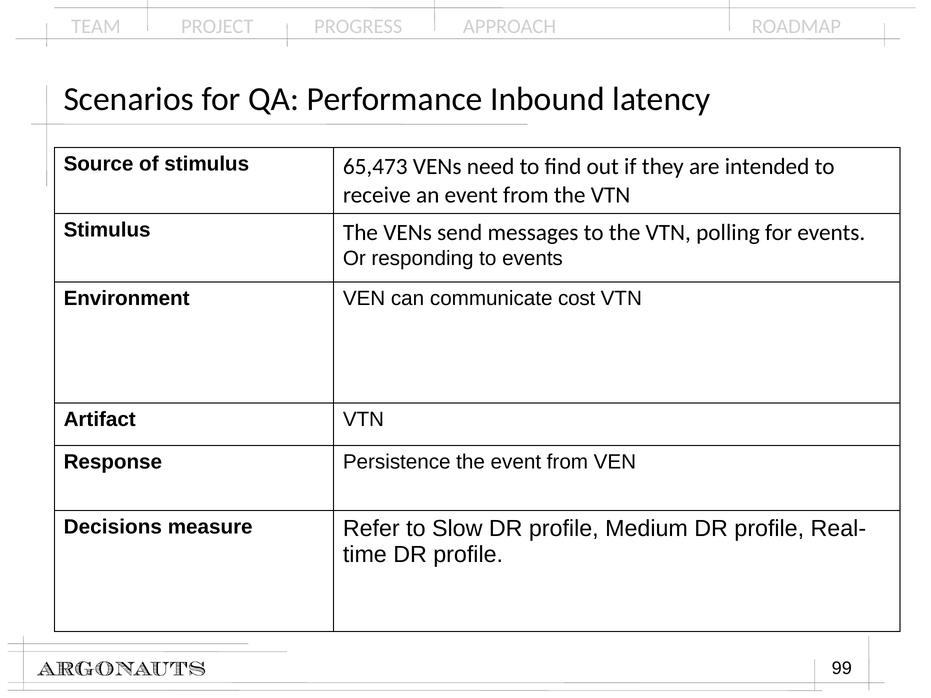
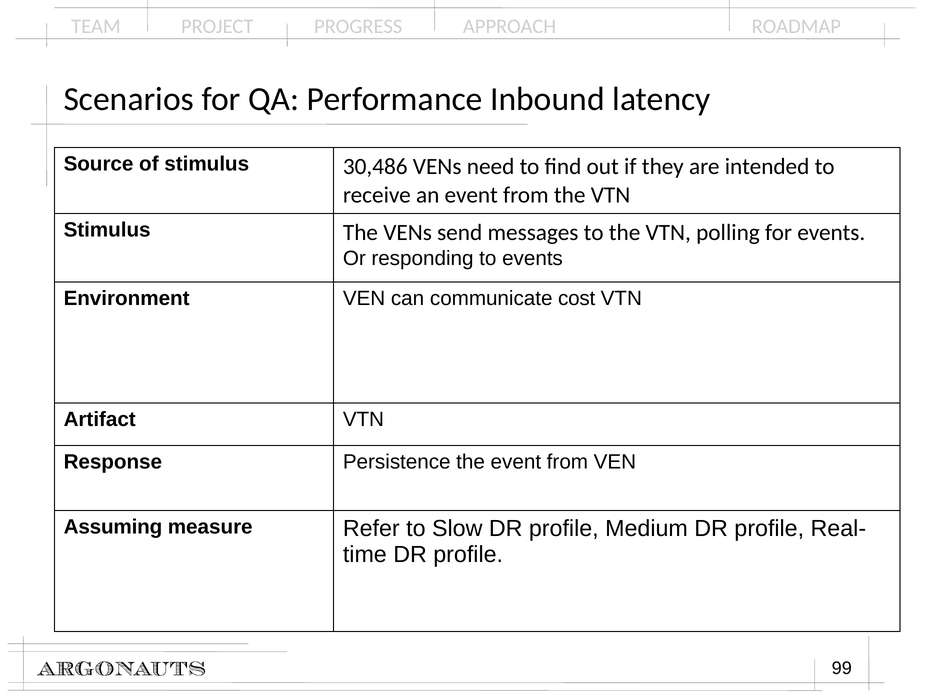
65,473: 65,473 -> 30,486
Decisions: Decisions -> Assuming
